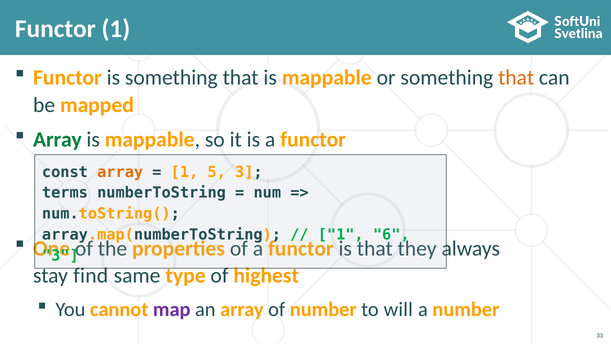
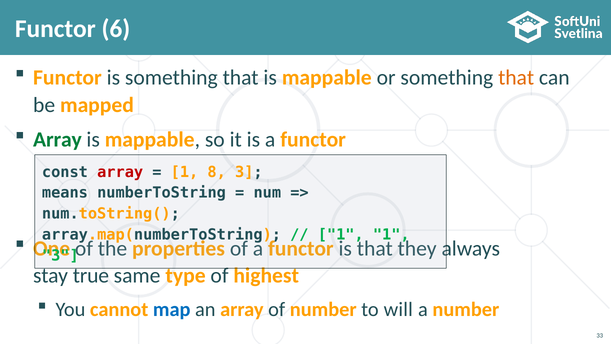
Functor 1: 1 -> 6
array at (120, 172) colour: orange -> red
5: 5 -> 8
terms: terms -> means
1 6: 6 -> 1
find: find -> true
map colour: purple -> blue
